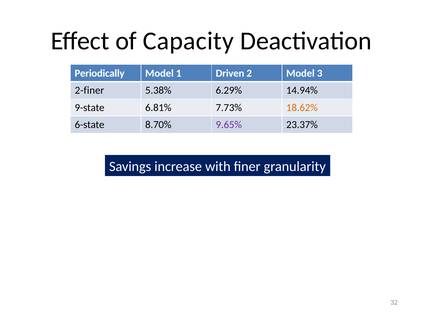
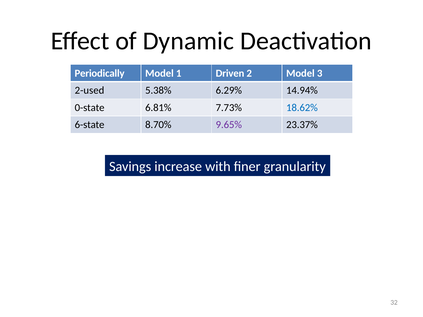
Capacity: Capacity -> Dynamic
2-finer: 2-finer -> 2-used
9-state: 9-state -> 0-state
18.62% colour: orange -> blue
